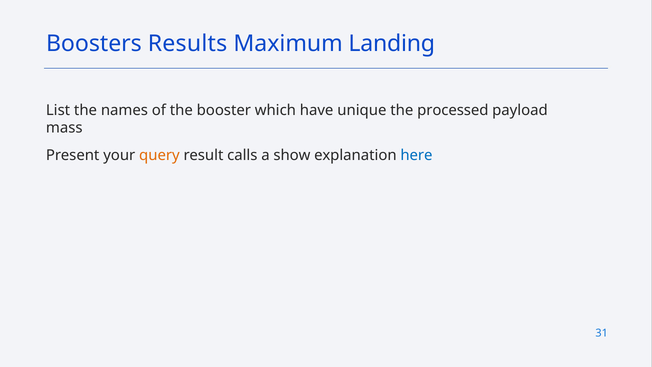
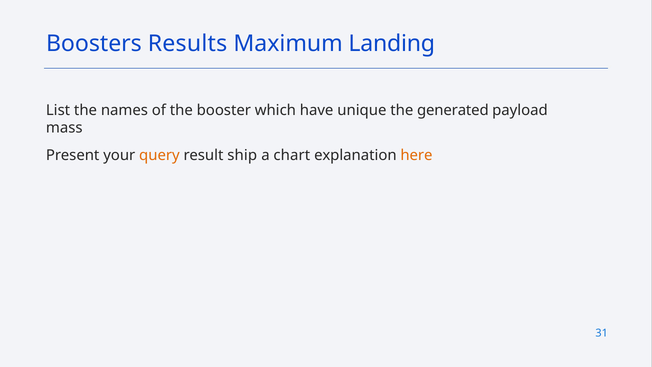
processed: processed -> generated
calls: calls -> ship
show: show -> chart
here colour: blue -> orange
